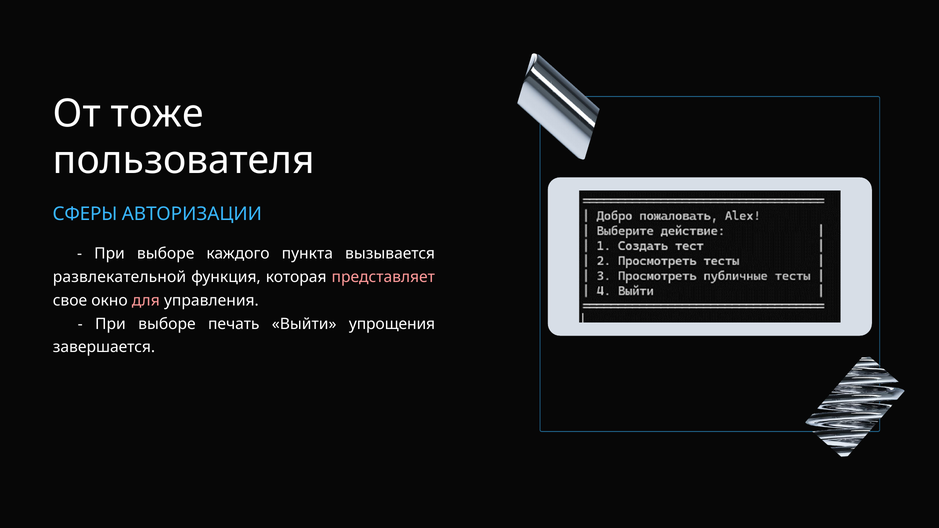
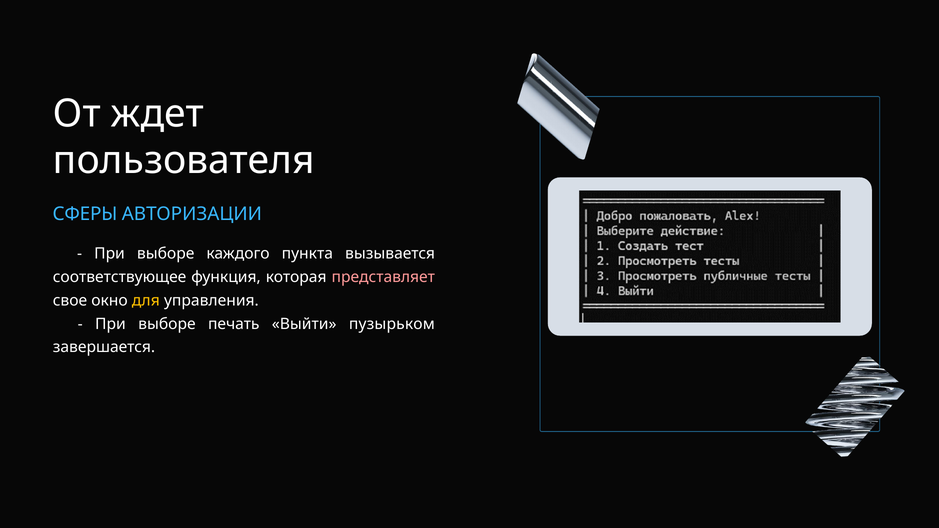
тоже: тоже -> ждет
развлекательной: развлекательной -> соответствующее
для colour: pink -> yellow
упрощения: упрощения -> пузырьком
